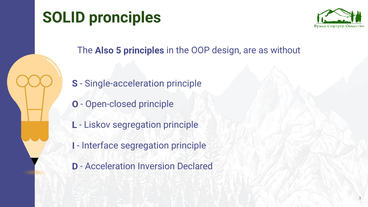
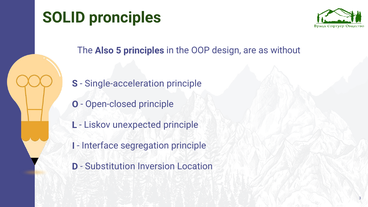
Liskov segregation: segregation -> unexpected
Acceleration: Acceleration -> Substitution
Declared: Declared -> Location
